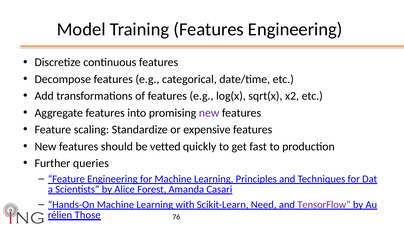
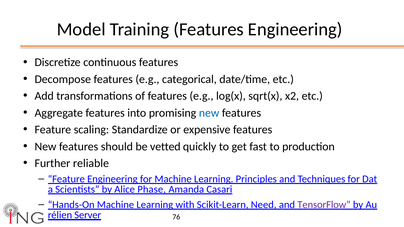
new at (209, 113) colour: purple -> blue
queries: queries -> reliable
Forest: Forest -> Phase
Those: Those -> Server
